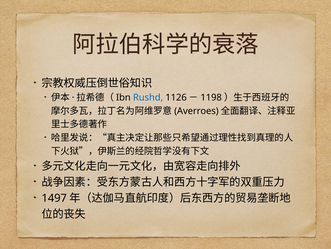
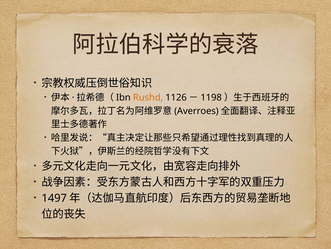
Rushd colour: blue -> orange
